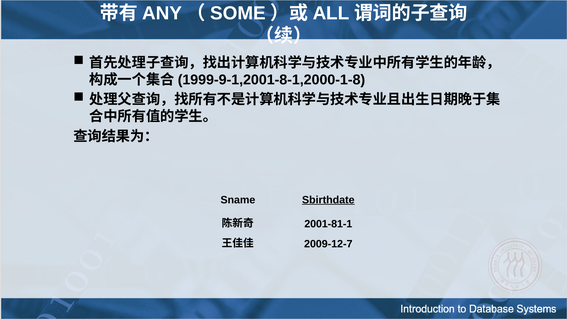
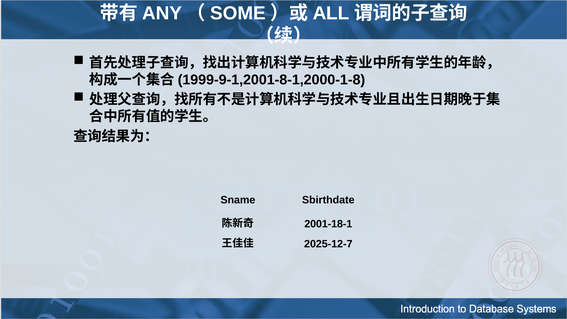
Sbirthdate underline: present -> none
2001-81-1: 2001-81-1 -> 2001-18-1
2009-12-7: 2009-12-7 -> 2025-12-7
